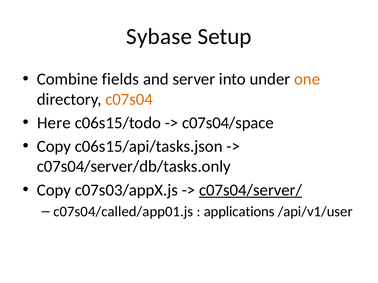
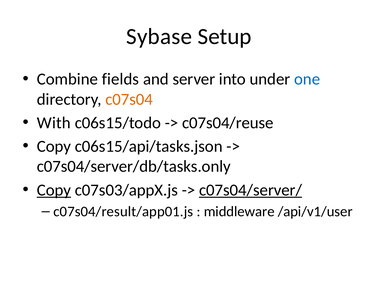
one colour: orange -> blue
Here: Here -> With
c07s04/space: c07s04/space -> c07s04/reuse
Copy at (54, 190) underline: none -> present
c07s04/called/app01.js: c07s04/called/app01.js -> c07s04/result/app01.js
applications: applications -> middleware
